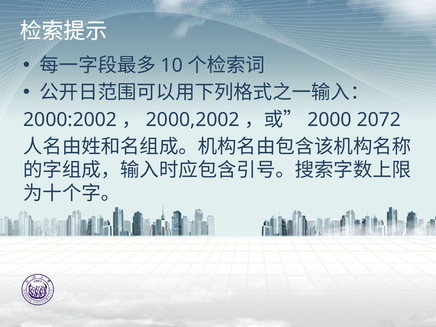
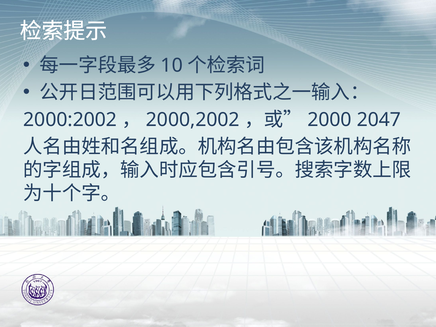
2072: 2072 -> 2047
